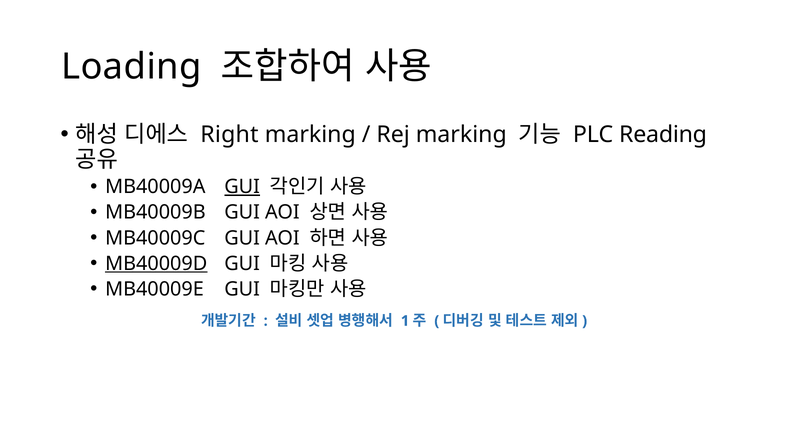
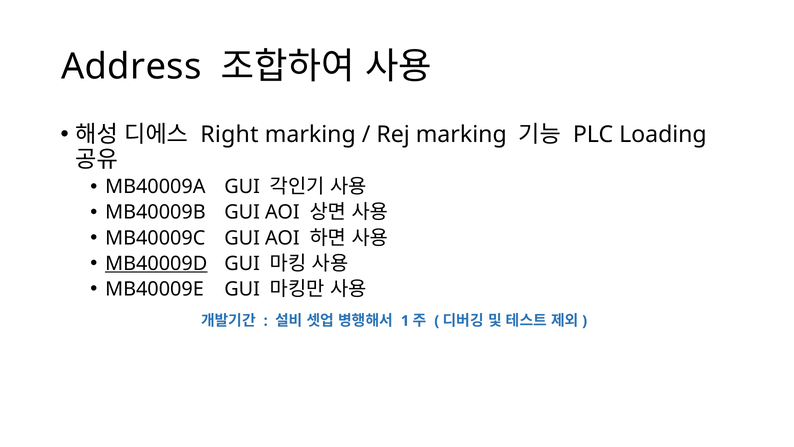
Loading: Loading -> Address
Reading: Reading -> Loading
GUI at (242, 187) underline: present -> none
